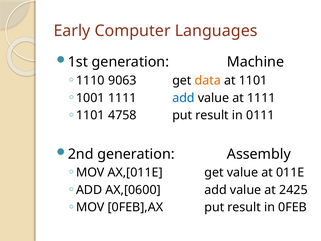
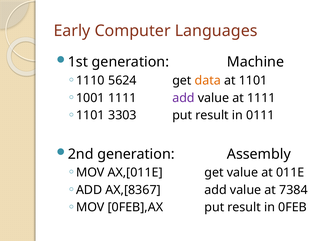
9063: 9063 -> 5624
add at (184, 98) colour: blue -> purple
4758: 4758 -> 3303
AX,[0600: AX,[0600 -> AX,[8367
2425: 2425 -> 7384
